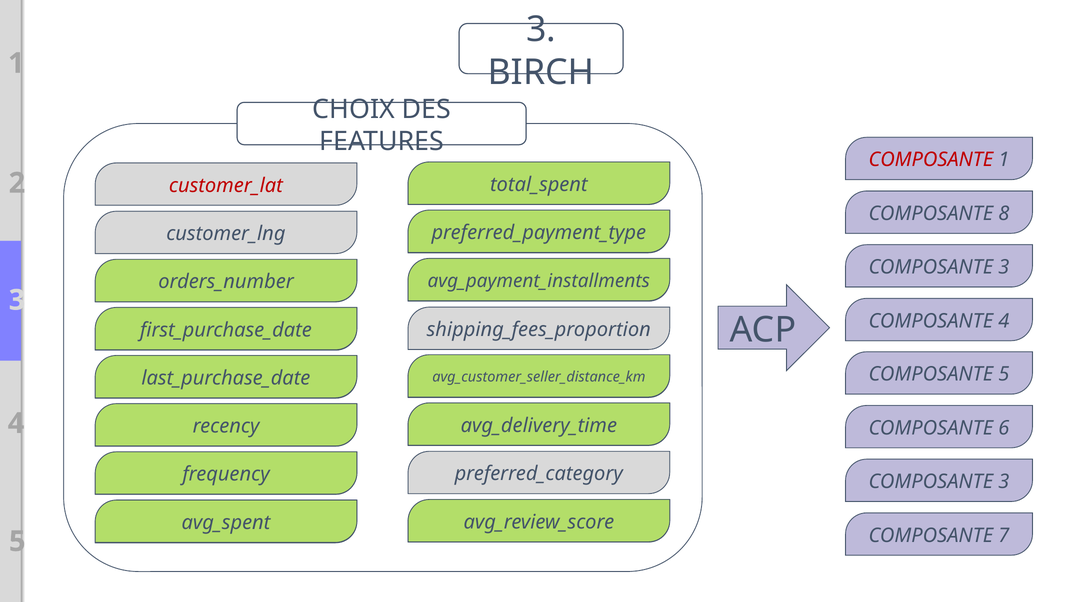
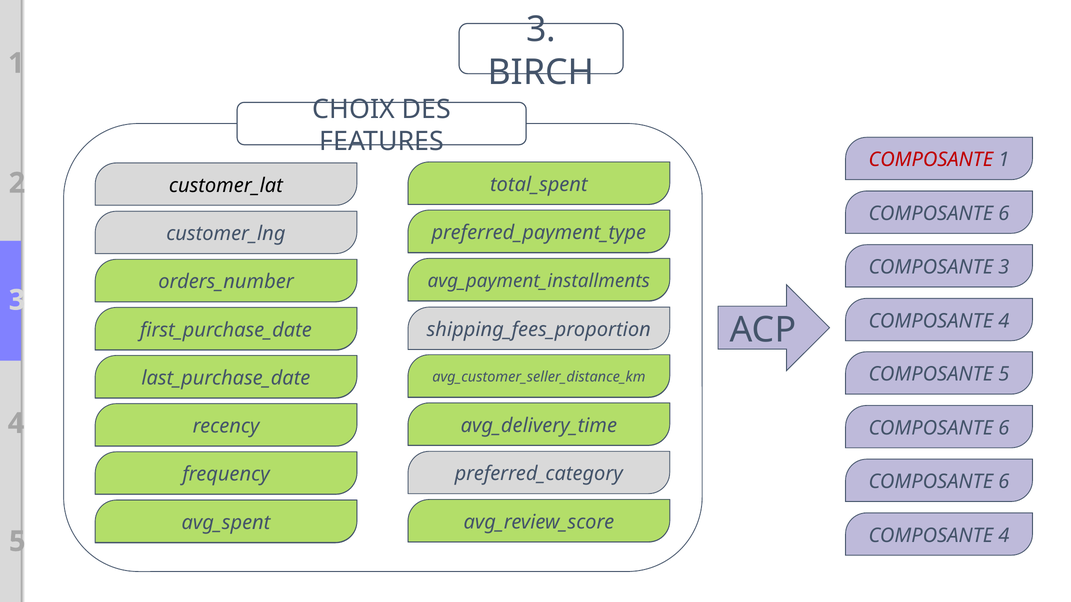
customer_lat colour: red -> black
8 at (1004, 214): 8 -> 6
3 at (1004, 482): 3 -> 6
7 at (1004, 536): 7 -> 4
